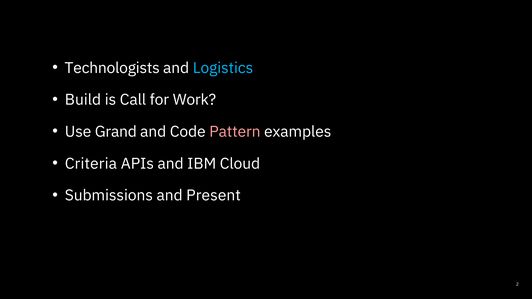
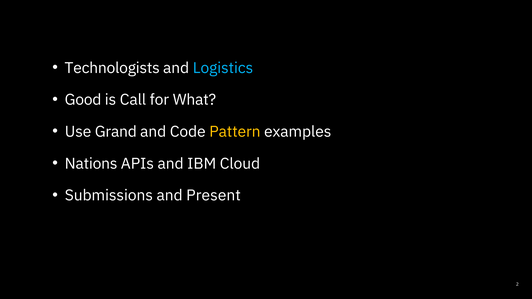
Build: Build -> Good
Work: Work -> What
Pattern colour: pink -> yellow
Criteria: Criteria -> Nations
